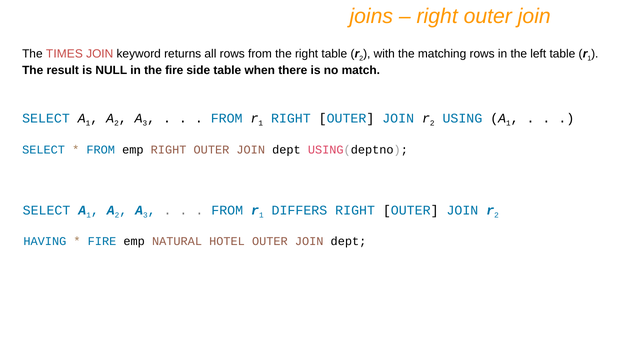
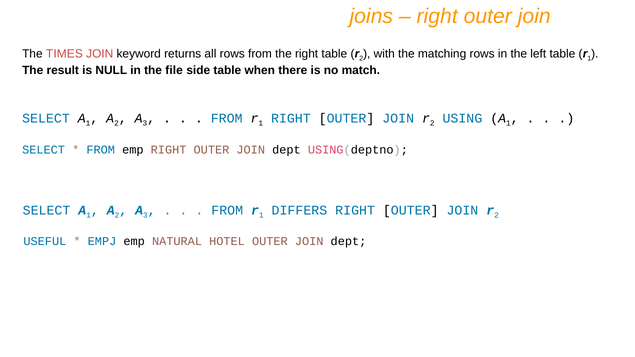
the fire: fire -> file
HAVING: HAVING -> USEFUL
FIRE at (102, 241): FIRE -> EMPJ
